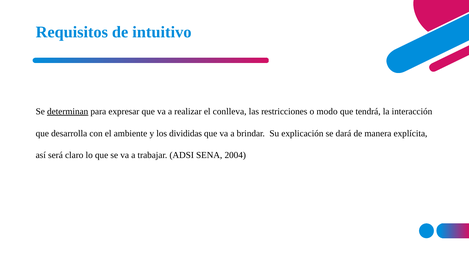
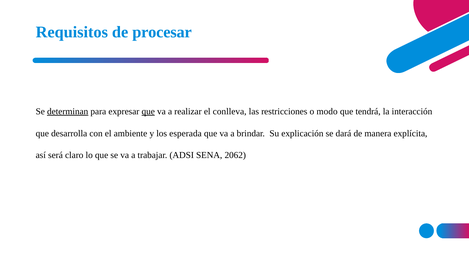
intuitivo: intuitivo -> procesar
que at (148, 111) underline: none -> present
divididas: divididas -> esperada
2004: 2004 -> 2062
